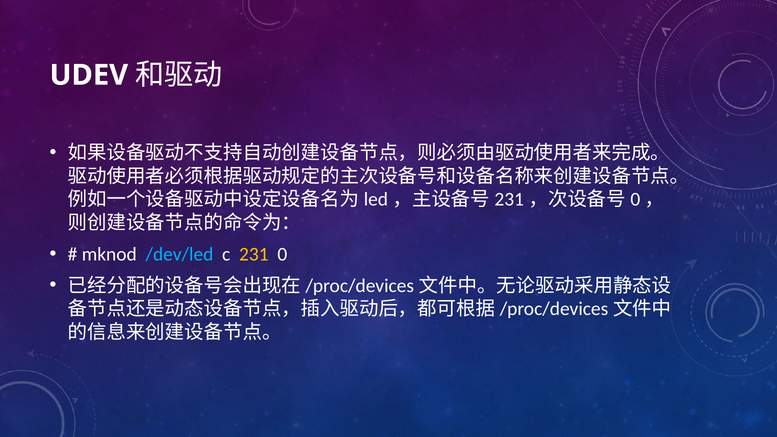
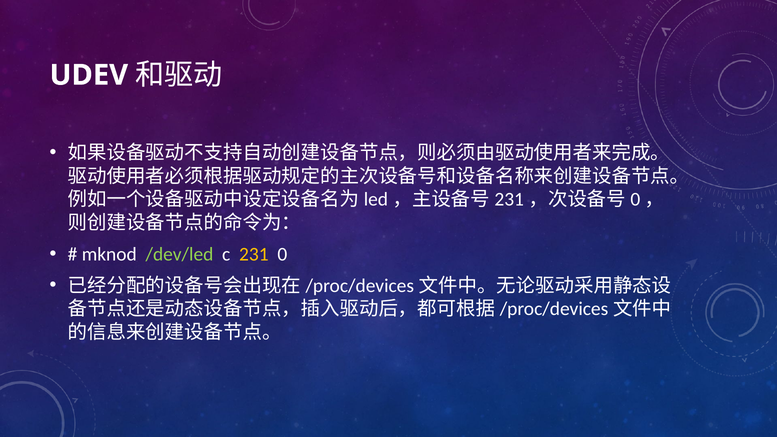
/dev/led colour: light blue -> light green
